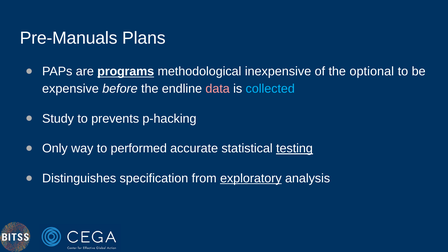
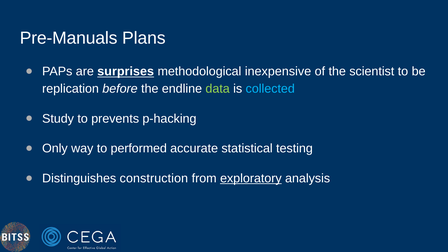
programs: programs -> surprises
optional: optional -> scientist
expensive: expensive -> replication
data colour: pink -> light green
testing underline: present -> none
specification: specification -> construction
